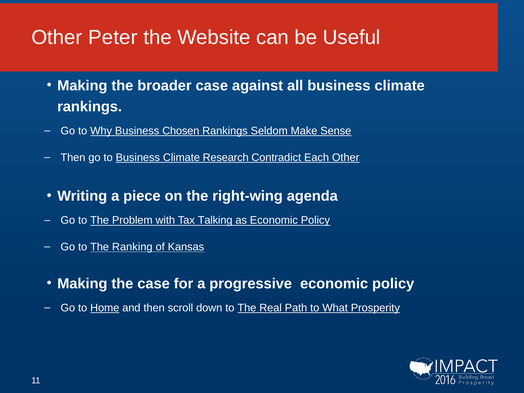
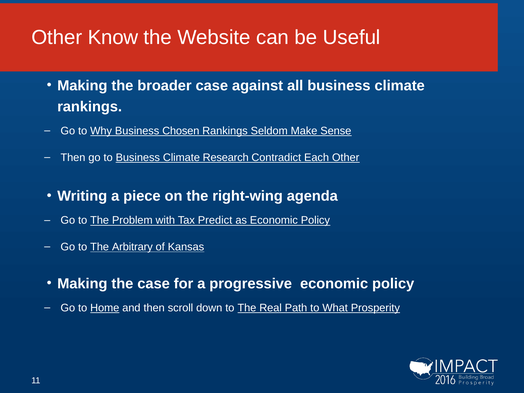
Peter: Peter -> Know
Talking: Talking -> Predict
Ranking: Ranking -> Arbitrary
